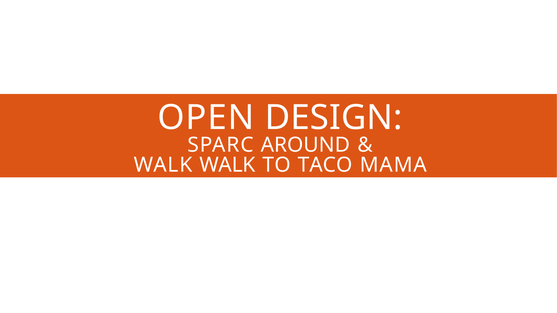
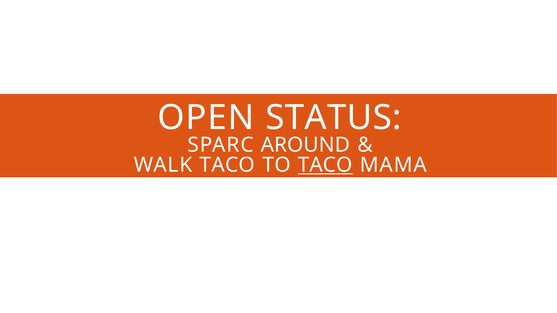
DESIGN: DESIGN -> STATUS
WALK WALK: WALK -> TACO
TACO at (325, 165) underline: none -> present
